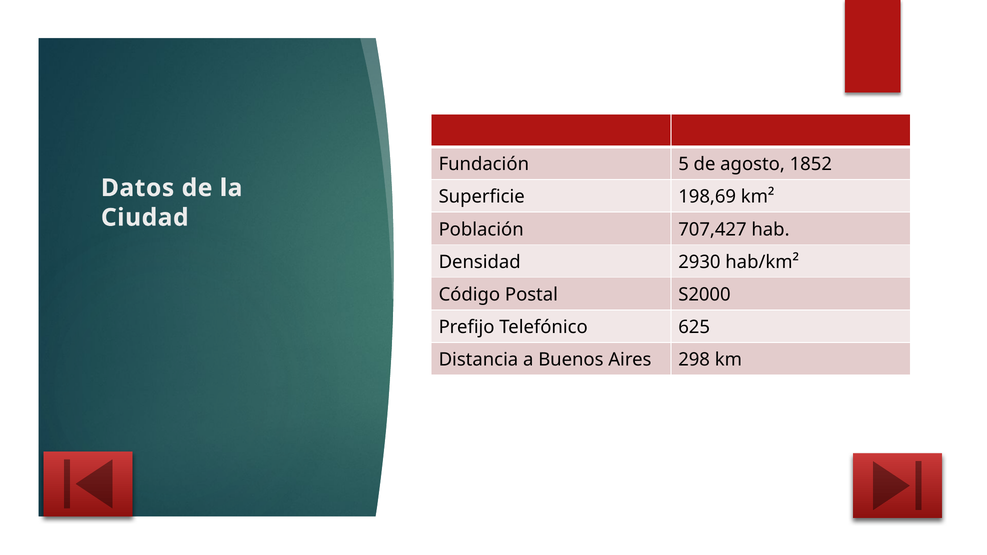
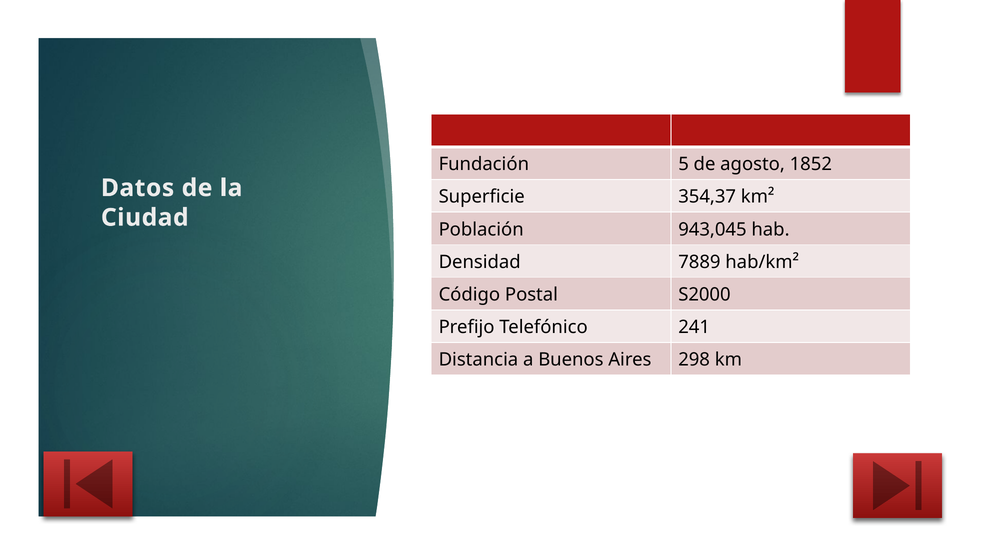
198,69: 198,69 -> 354,37
707,427: 707,427 -> 943,045
2930: 2930 -> 7889
625: 625 -> 241
